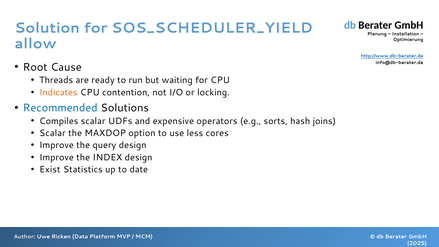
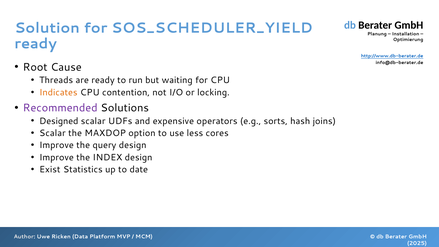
allow at (35, 44): allow -> ready
Recommended colour: blue -> purple
Compiles: Compiles -> Designed
